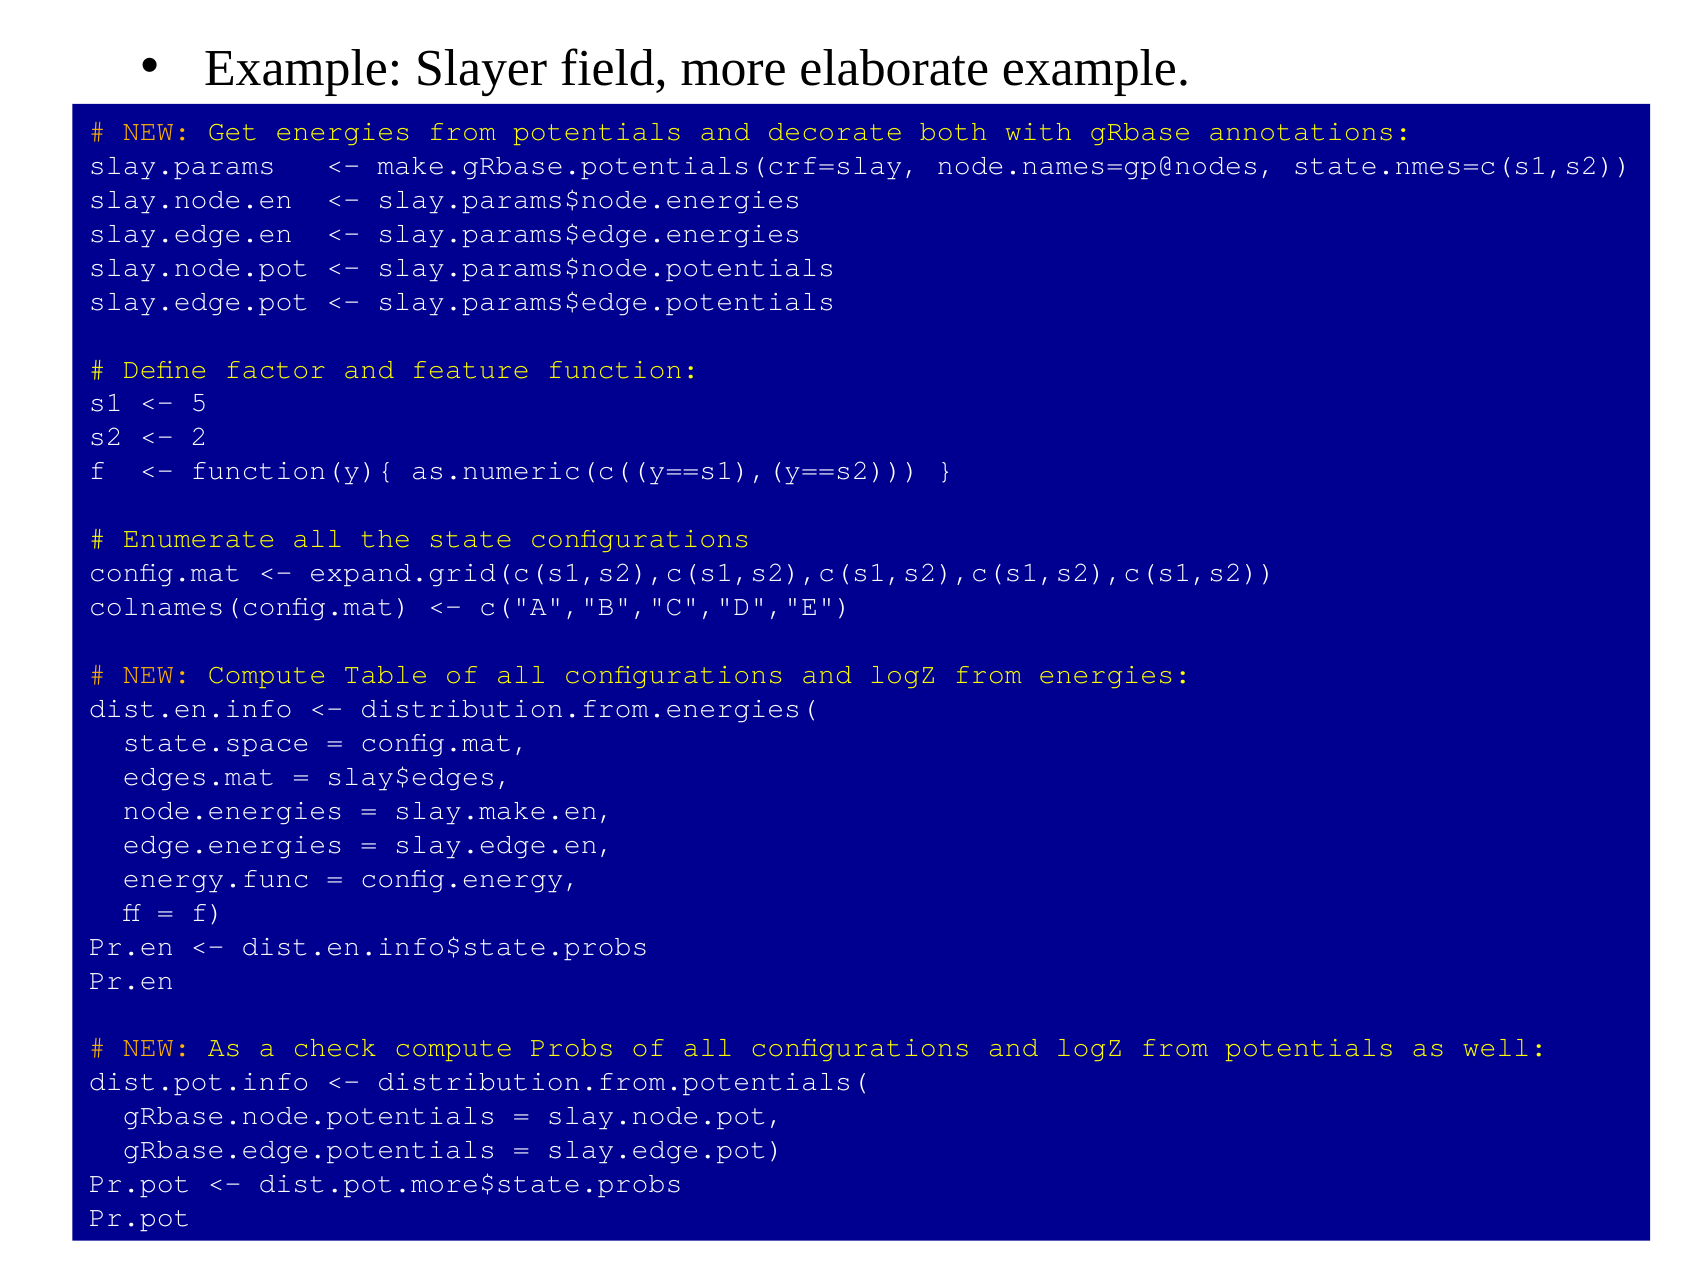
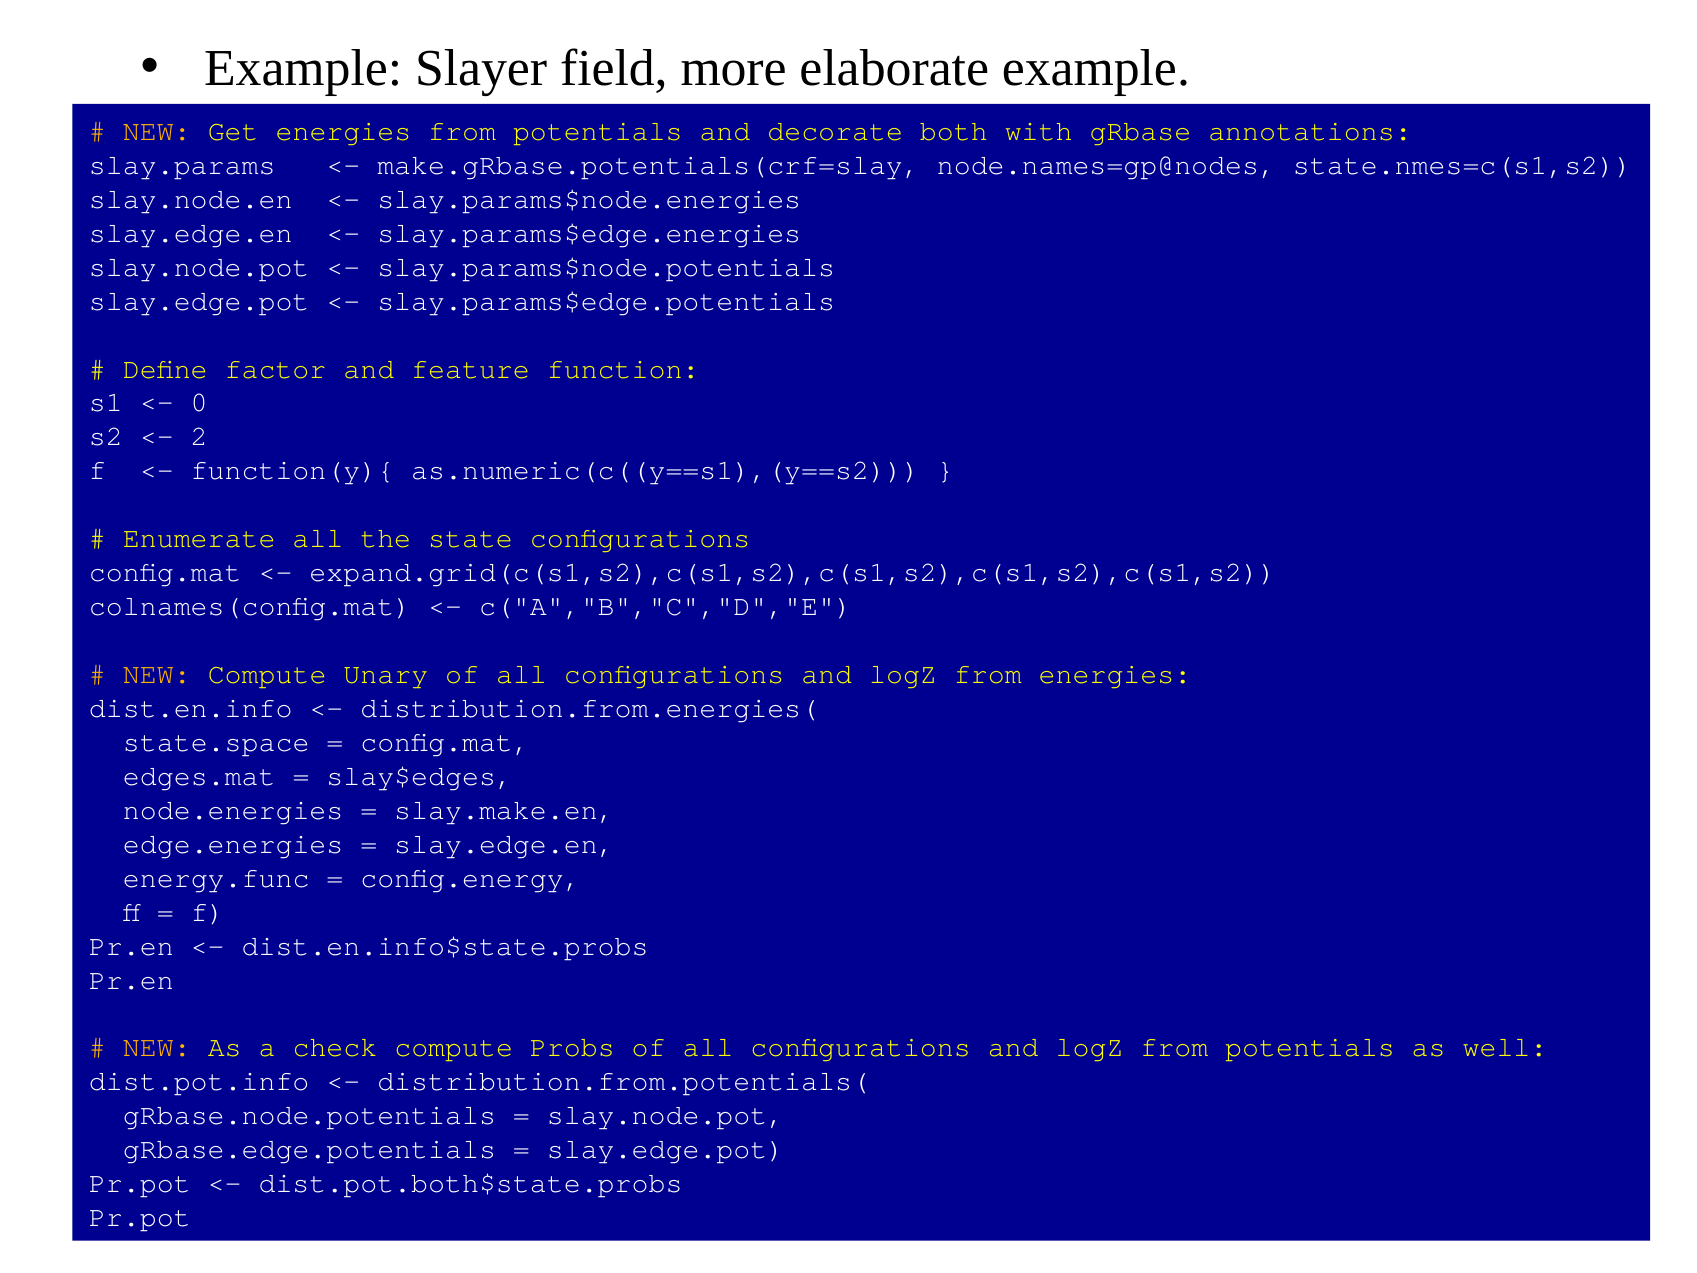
5: 5 -> 0
Table: Table -> Unary
dist.pot.more$state.probs: dist.pot.more$state.probs -> dist.pot.both$state.probs
